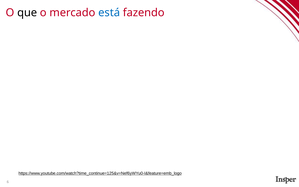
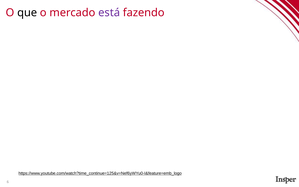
está colour: blue -> purple
